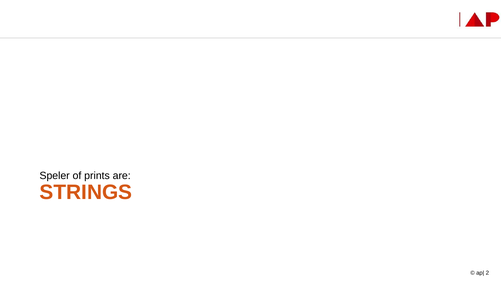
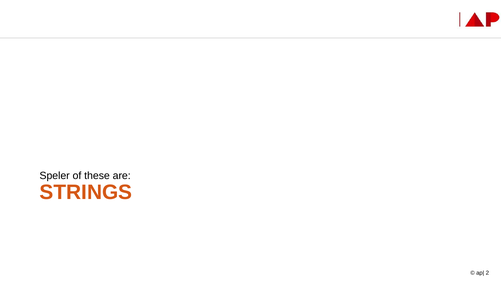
prints: prints -> these
